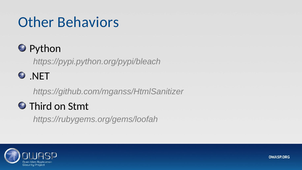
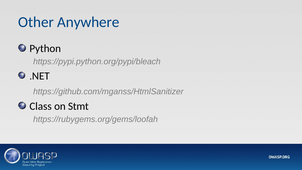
Behaviors: Behaviors -> Anywhere
Third: Third -> Class
